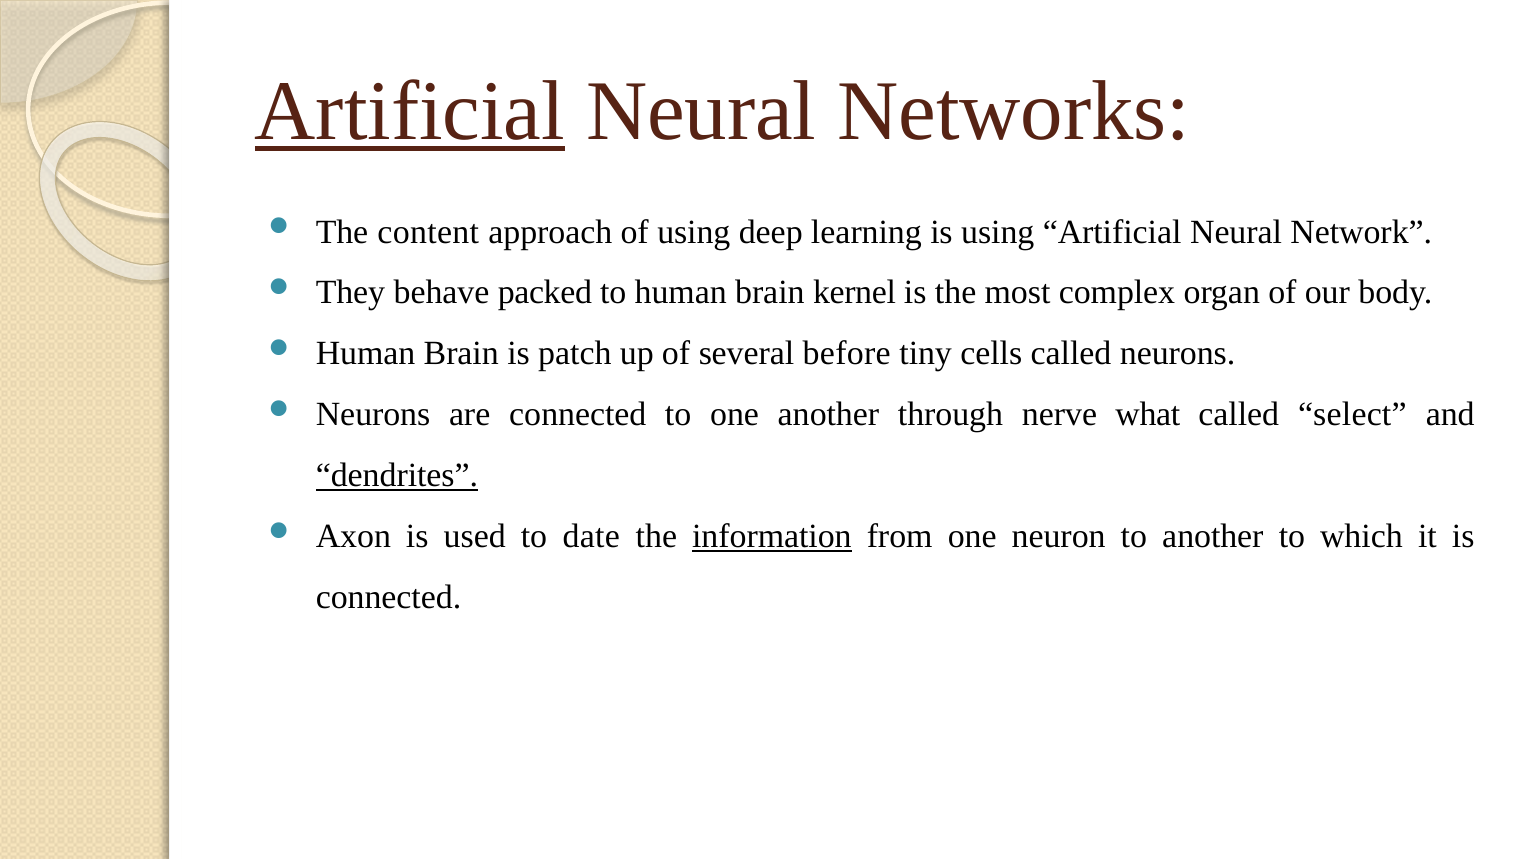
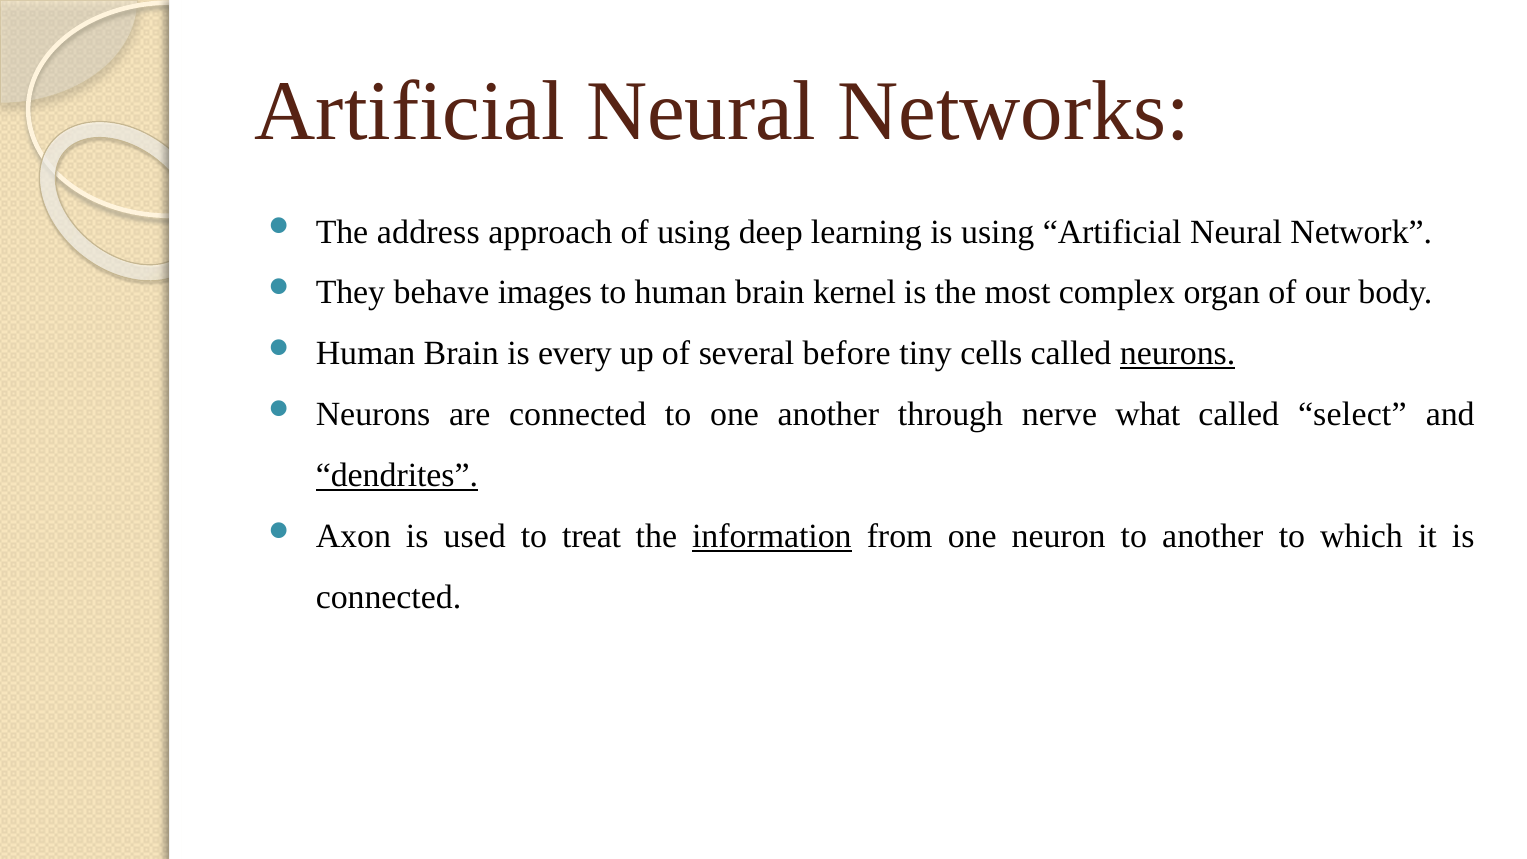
Artificial at (410, 112) underline: present -> none
content: content -> address
packed: packed -> images
patch: patch -> every
neurons at (1178, 354) underline: none -> present
date: date -> treat
